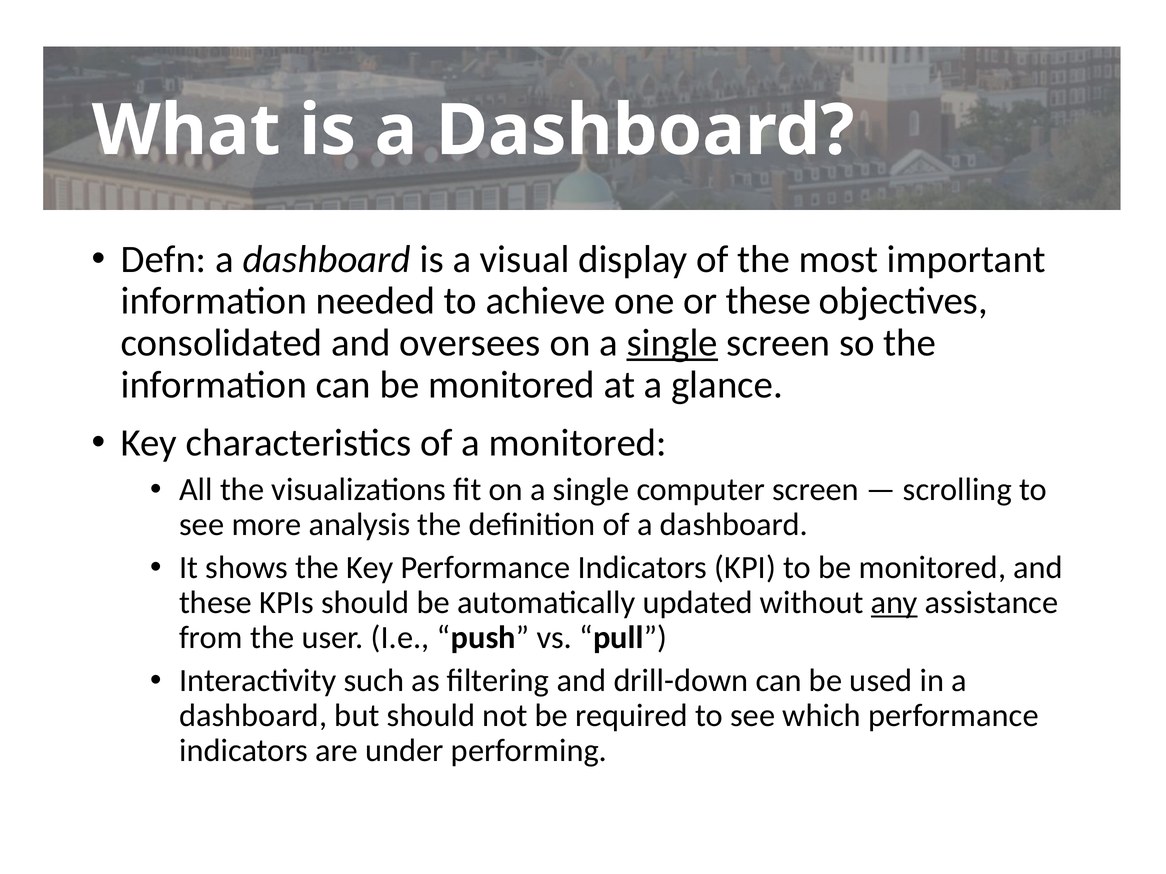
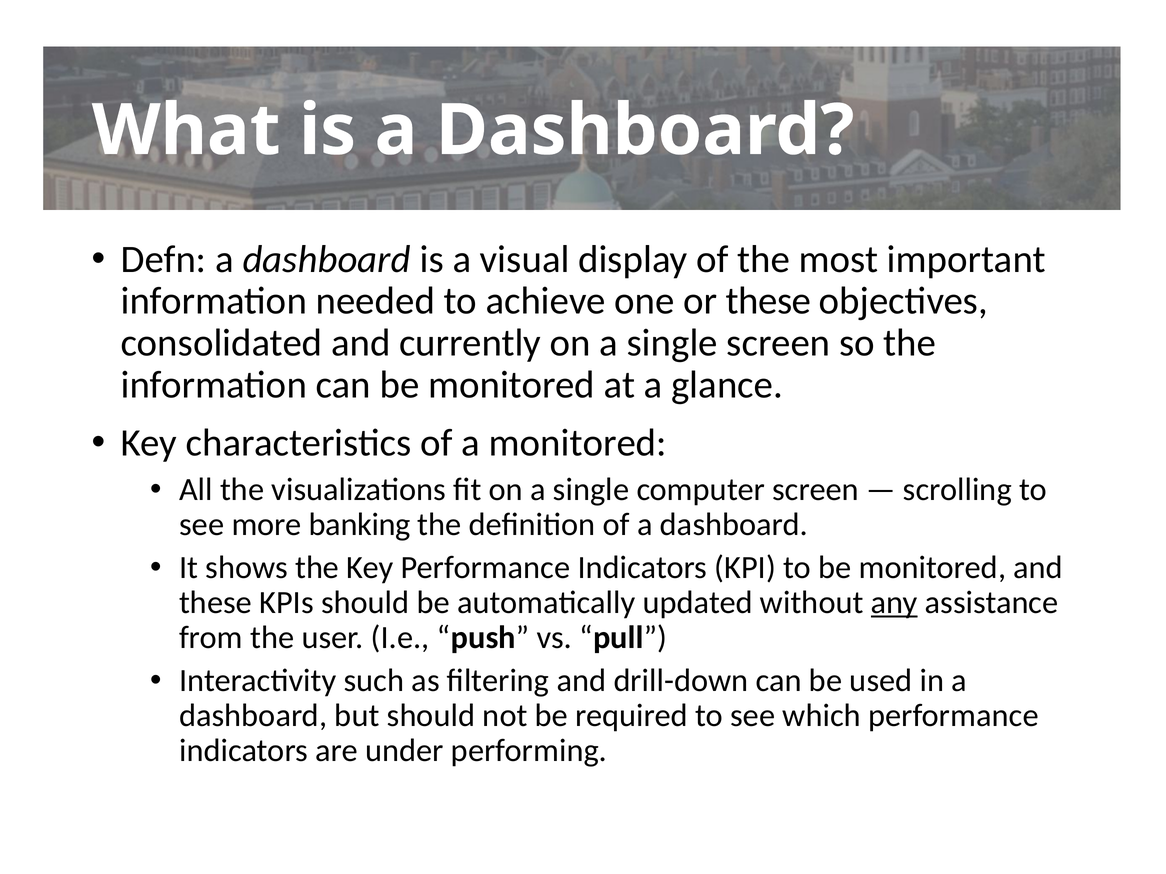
oversees: oversees -> currently
single at (672, 343) underline: present -> none
analysis: analysis -> banking
